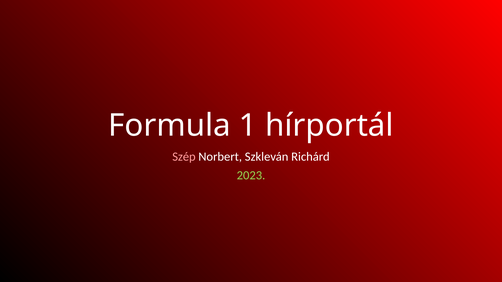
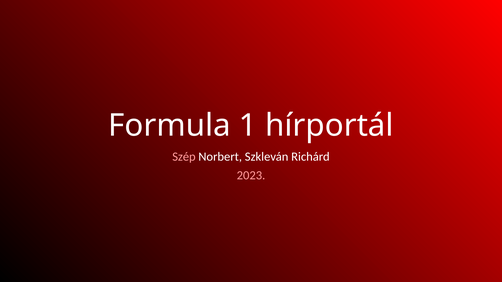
2023 colour: light green -> pink
